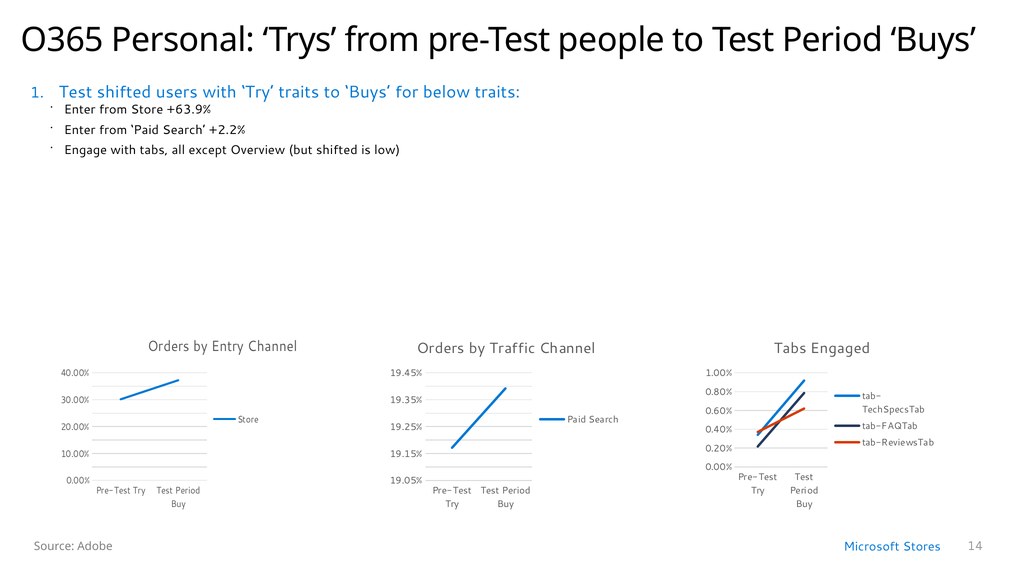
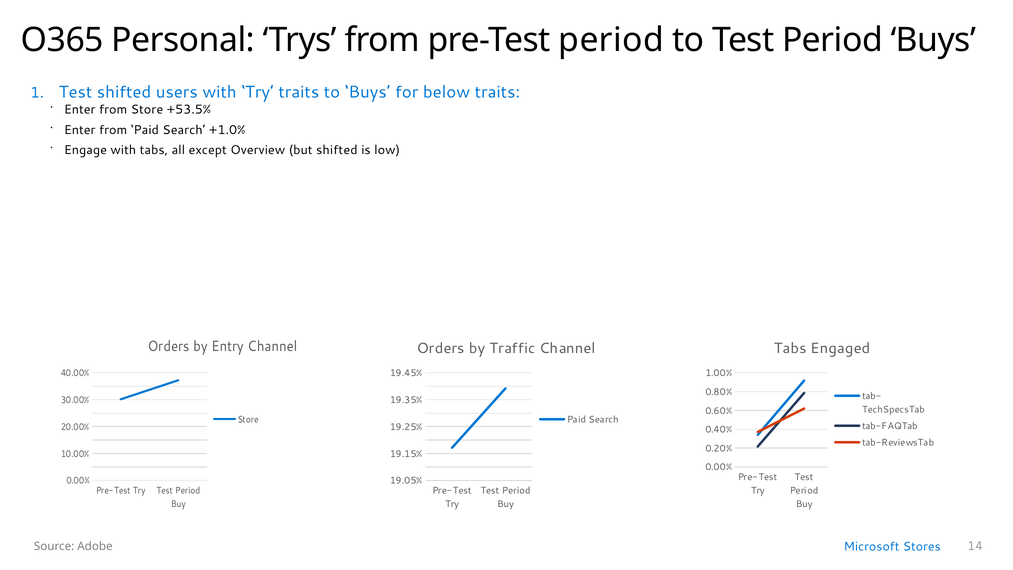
pre-Test people: people -> period
+63.9%: +63.9% -> +53.5%
+2.2%: +2.2% -> +1.0%
